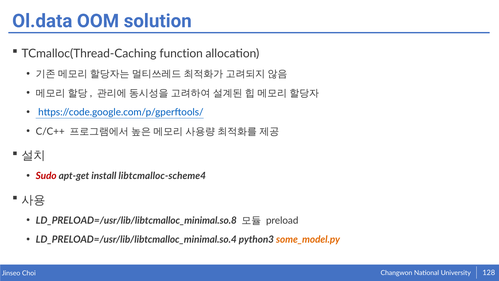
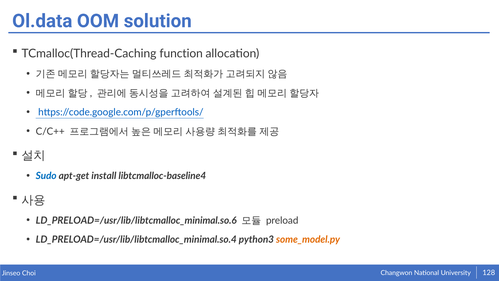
Sudo colour: red -> blue
libtcmalloc-scheme4: libtcmalloc-scheme4 -> libtcmalloc-baseline4
LD_PRELOAD=/usr/lib/libtcmalloc_minimal.so.8: LD_PRELOAD=/usr/lib/libtcmalloc_minimal.so.8 -> LD_PRELOAD=/usr/lib/libtcmalloc_minimal.so.6
